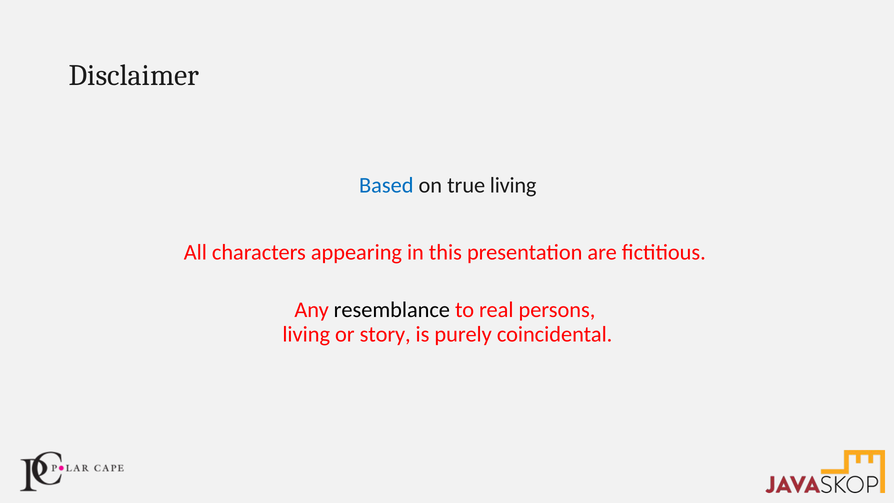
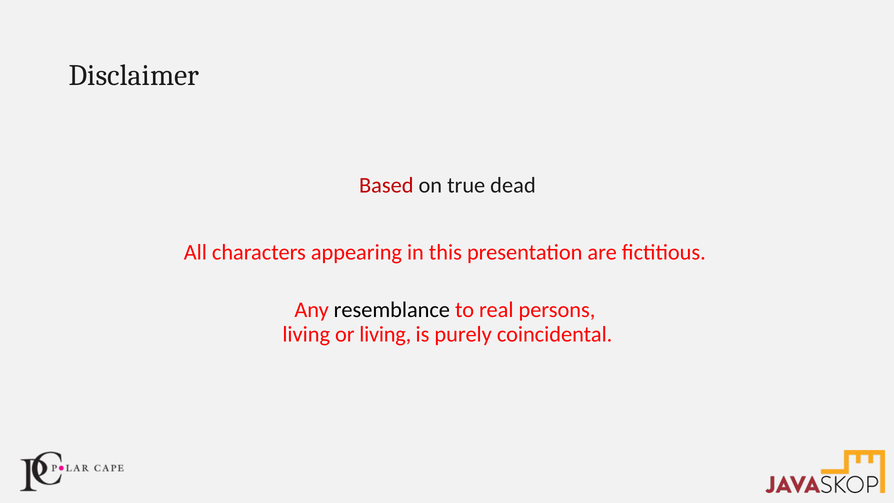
Based colour: blue -> red
true living: living -> dead
or story: story -> living
